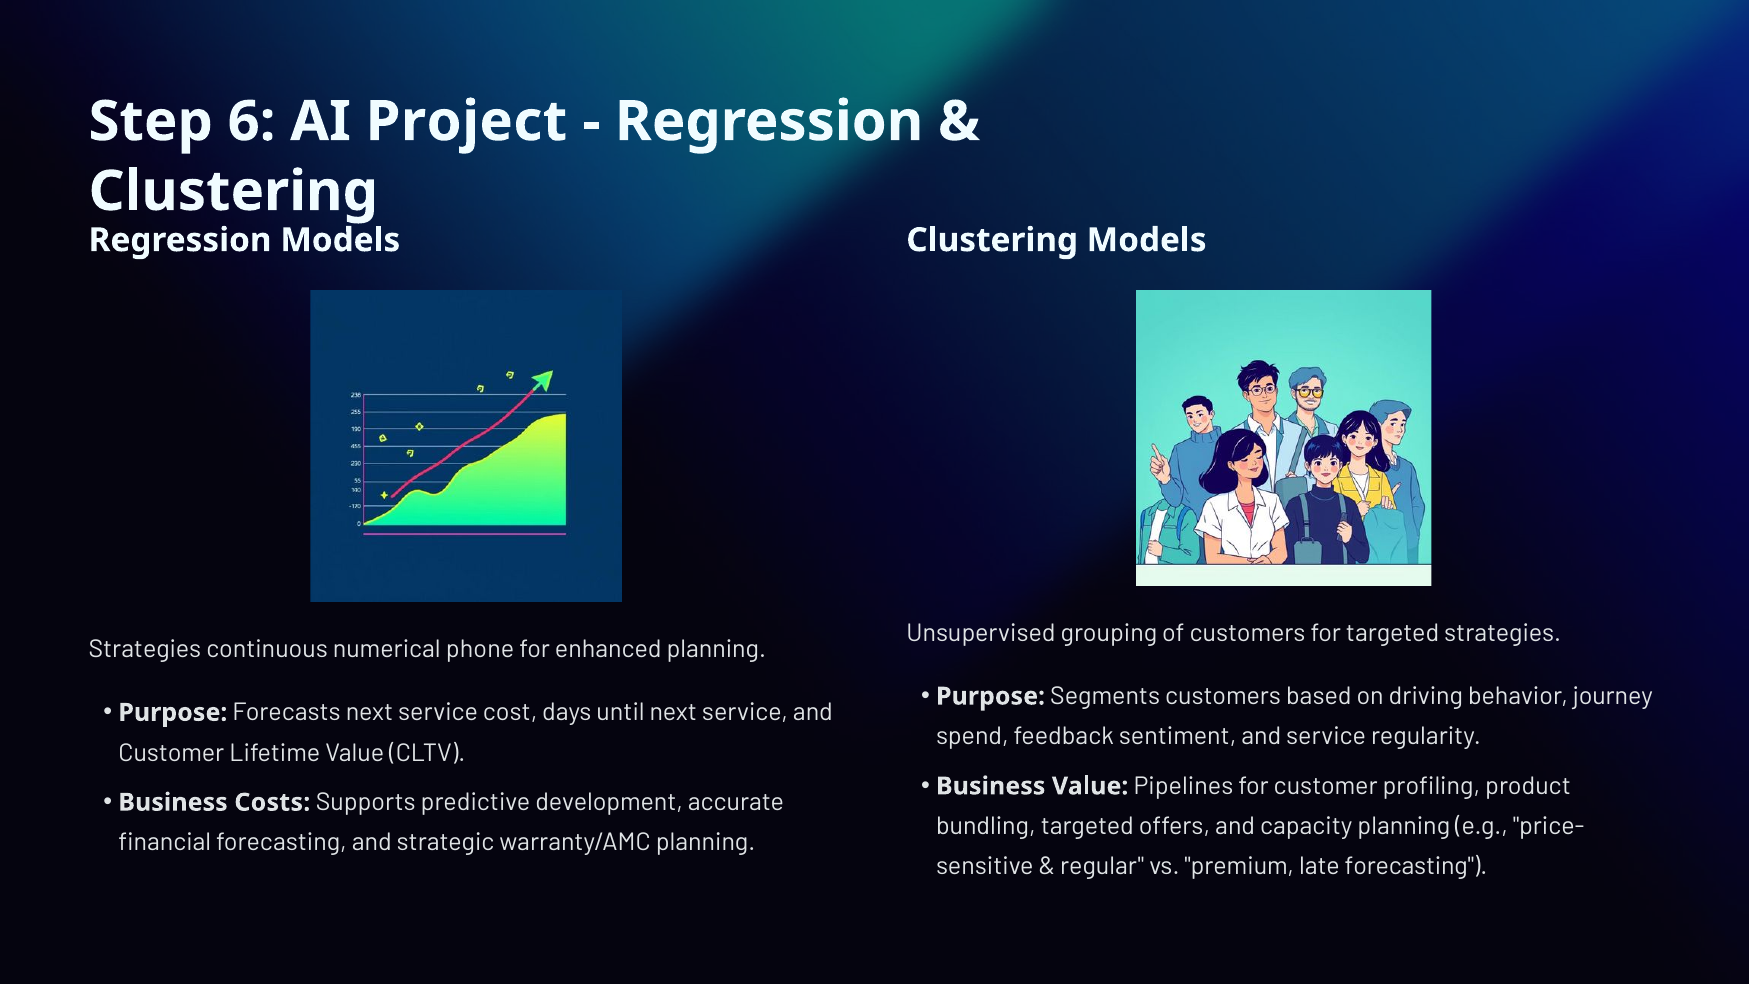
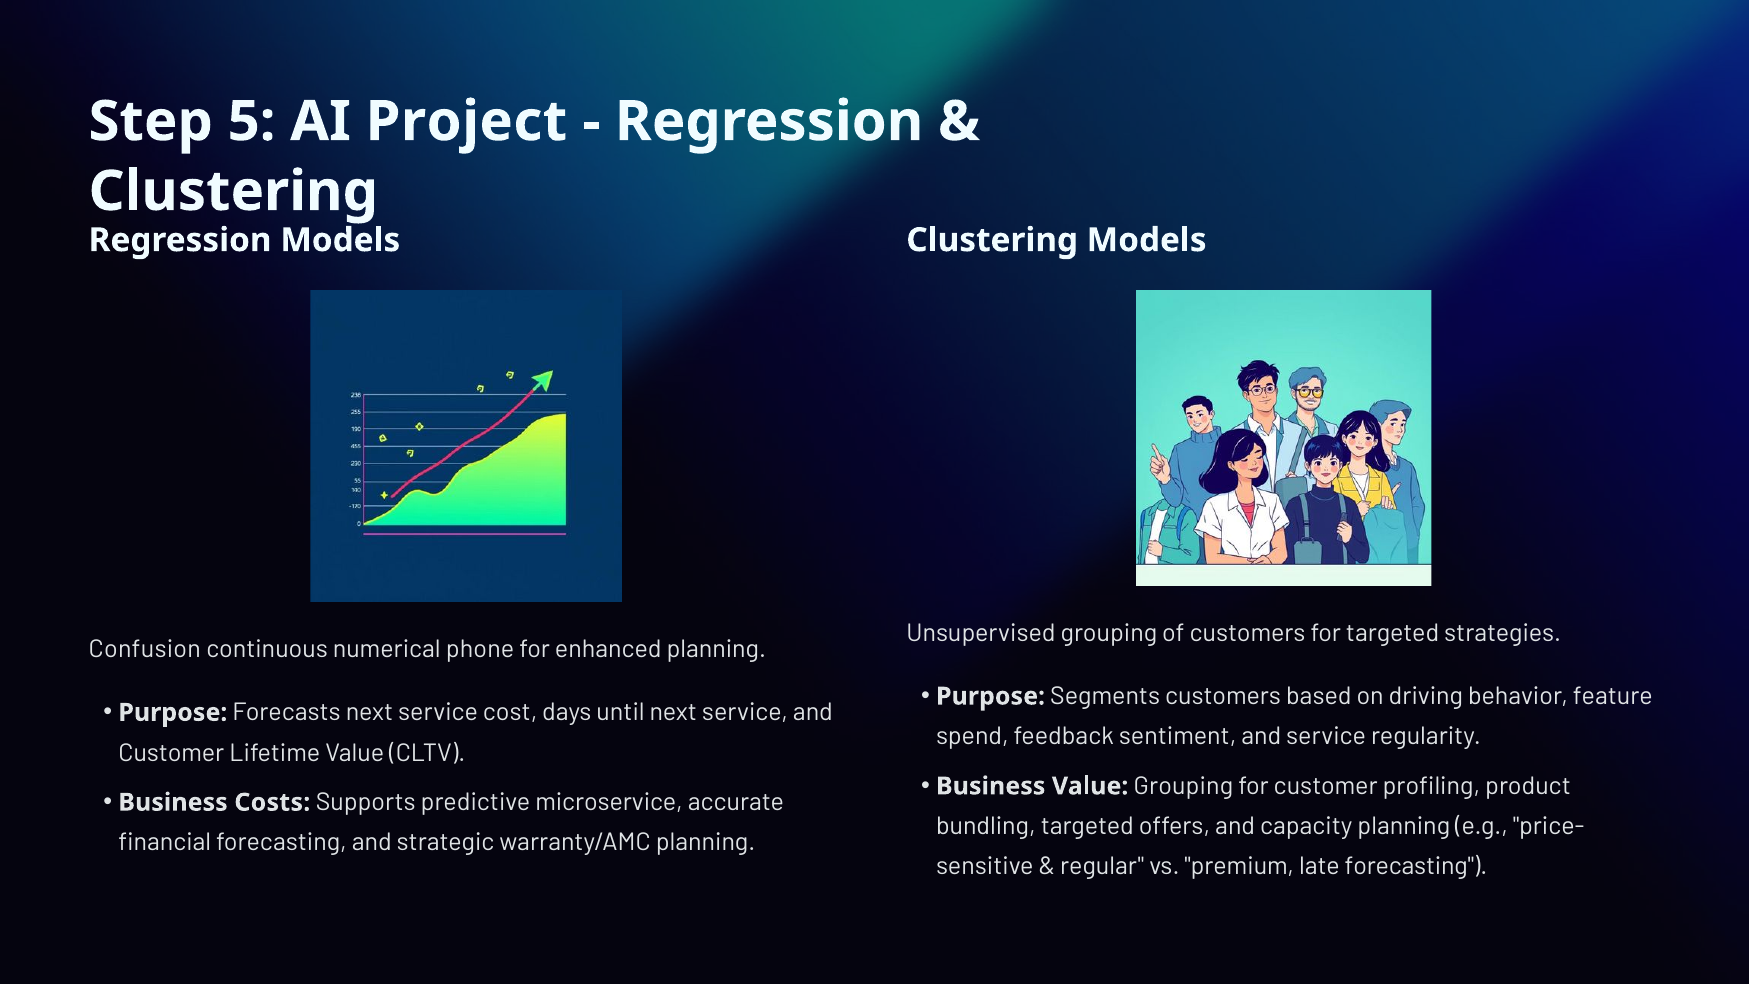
6: 6 -> 5
Strategies at (145, 649): Strategies -> Confusion
journey: journey -> feature
Value Pipelines: Pipelines -> Grouping
development: development -> microservice
